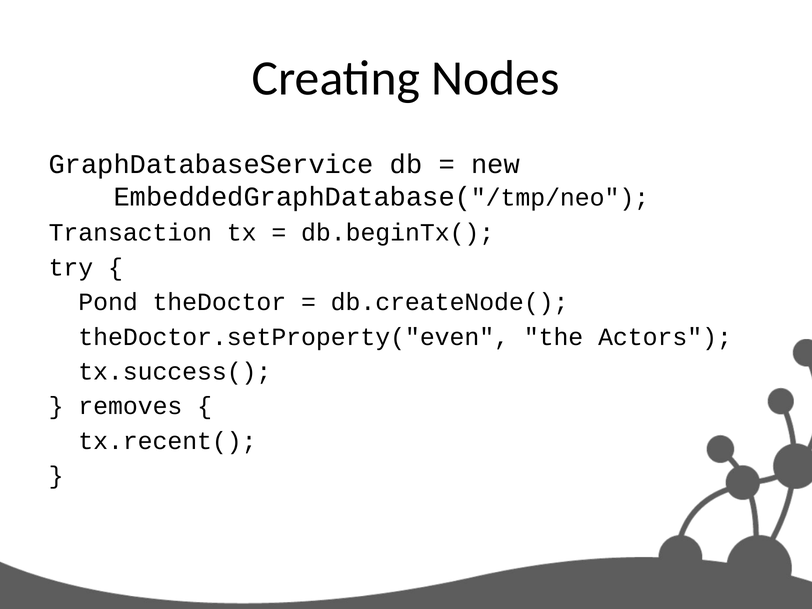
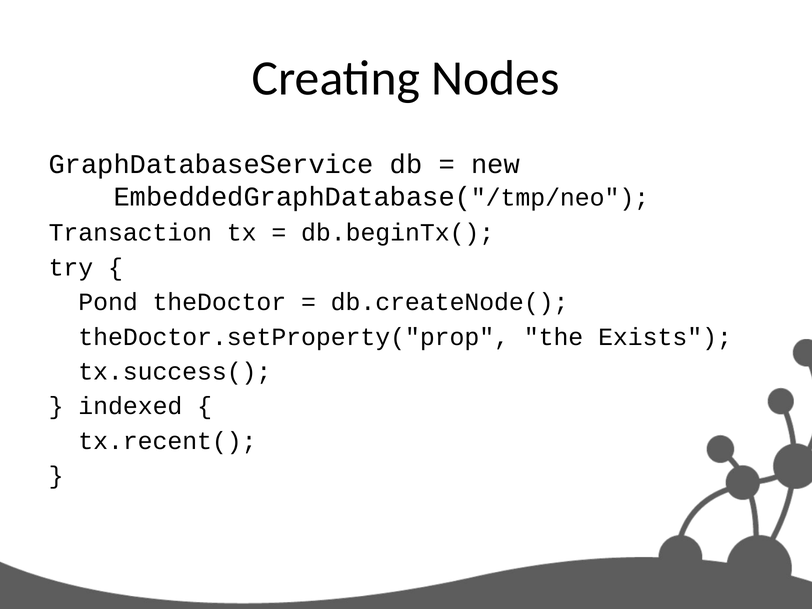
theDoctor.setProperty("even: theDoctor.setProperty("even -> theDoctor.setProperty("prop
Actors: Actors -> Exists
removes: removes -> indexed
